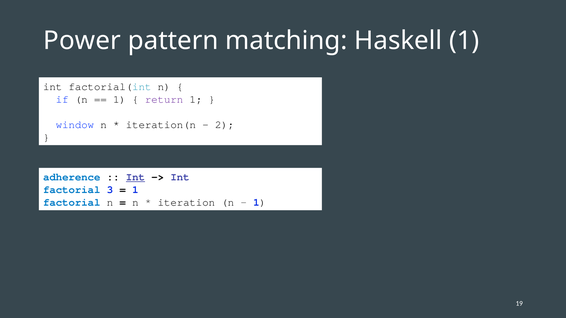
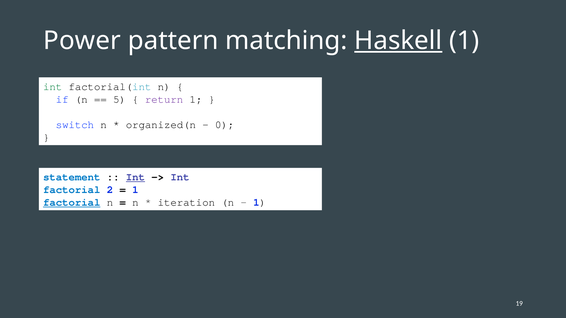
Haskell underline: none -> present
int at (53, 87) colour: black -> green
1 at (119, 99): 1 -> 5
window: window -> switch
iteration(n: iteration(n -> organized(n
2: 2 -> 0
adherence: adherence -> statement
3: 3 -> 2
factorial at (72, 203) underline: none -> present
